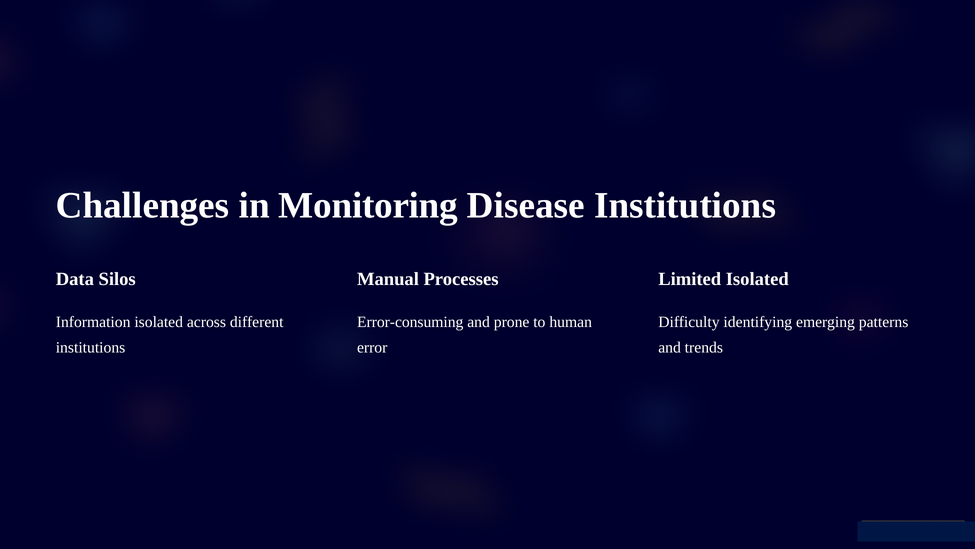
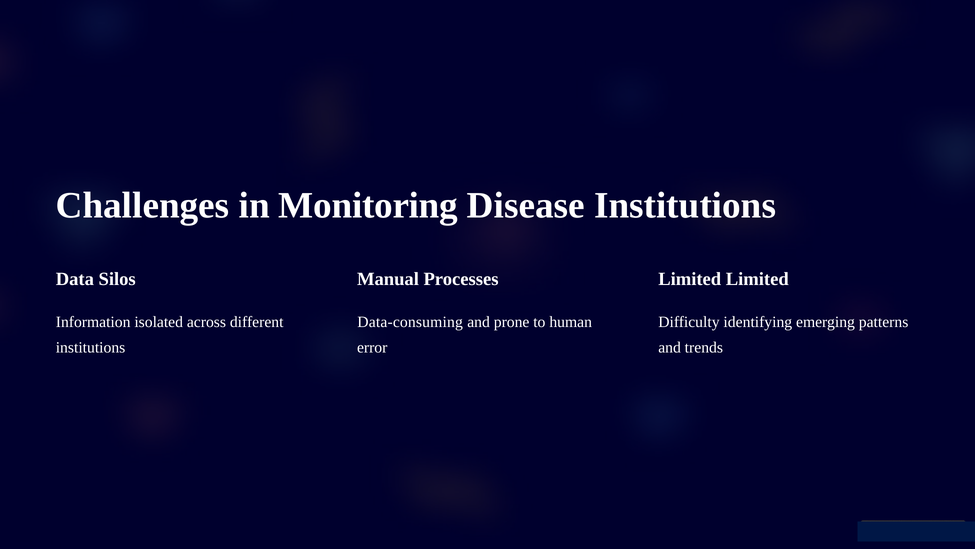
Limited Isolated: Isolated -> Limited
Error-consuming: Error-consuming -> Data-consuming
